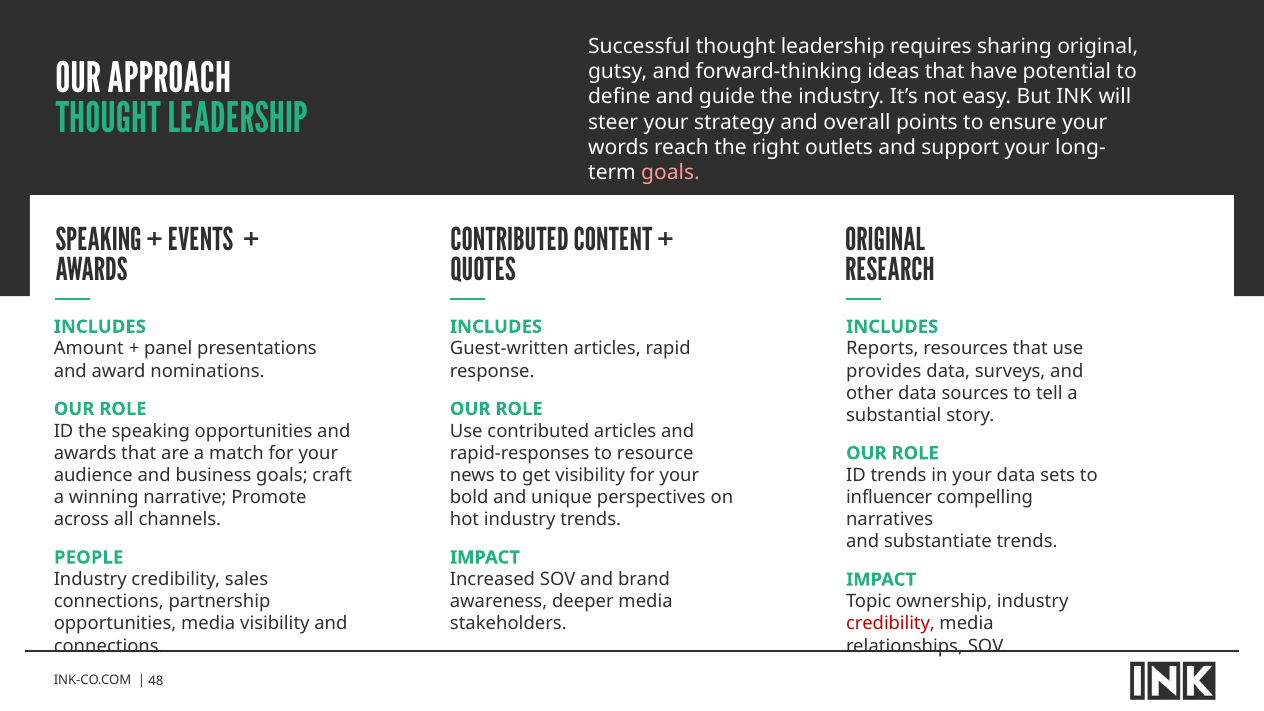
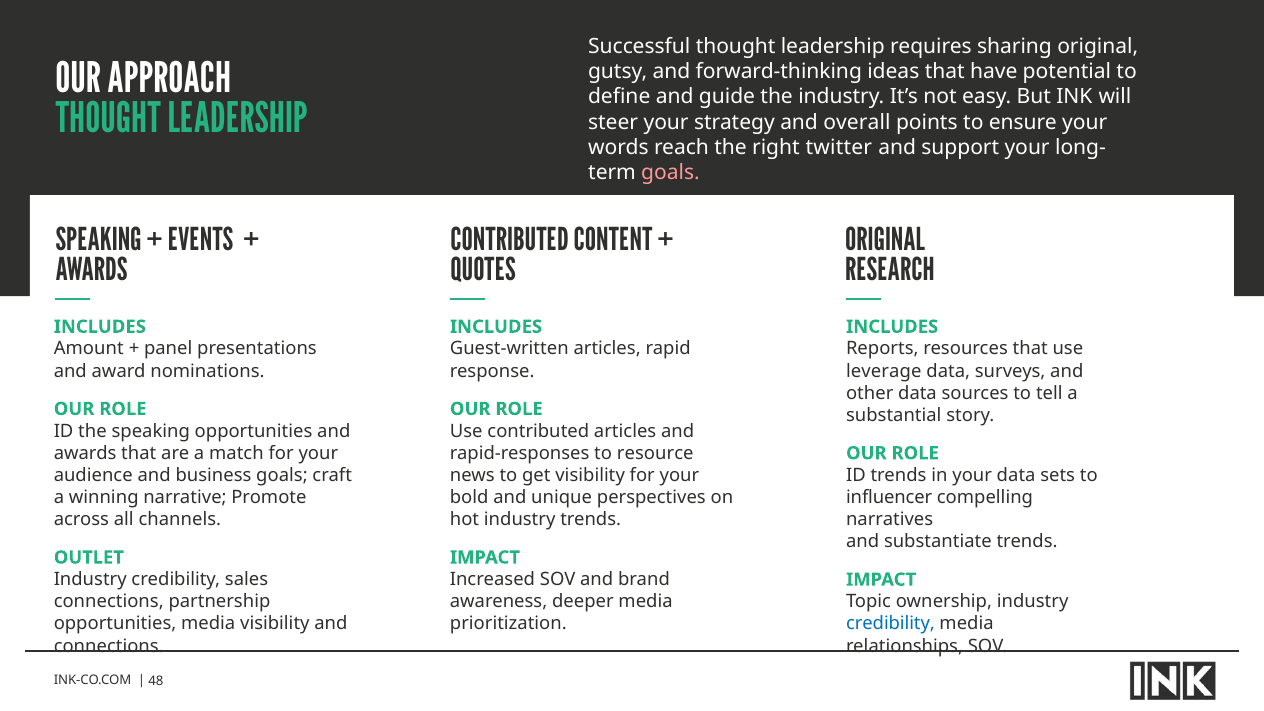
outlets: outlets -> twitter
provides: provides -> leverage
PEOPLE: PEOPLE -> OUTLET
stakeholders: stakeholders -> prioritization
credibility at (890, 624) colour: red -> blue
